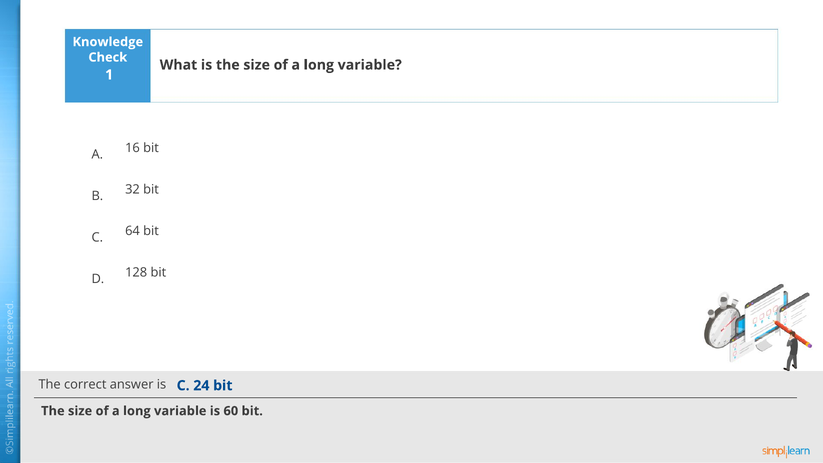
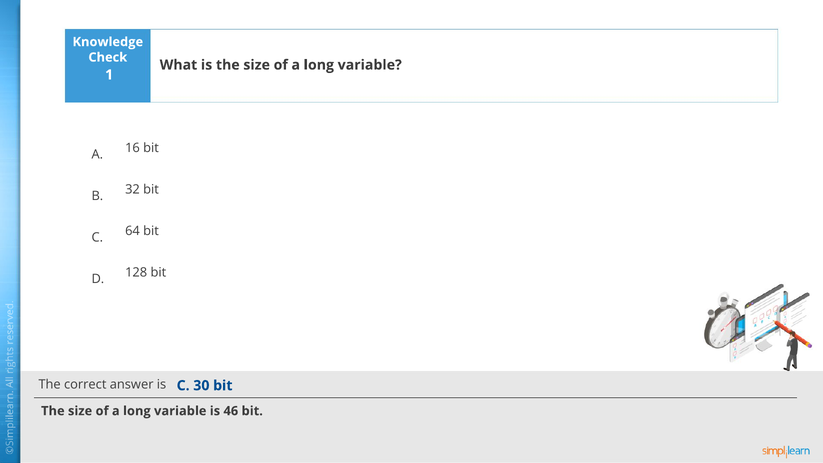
24: 24 -> 30
60: 60 -> 46
